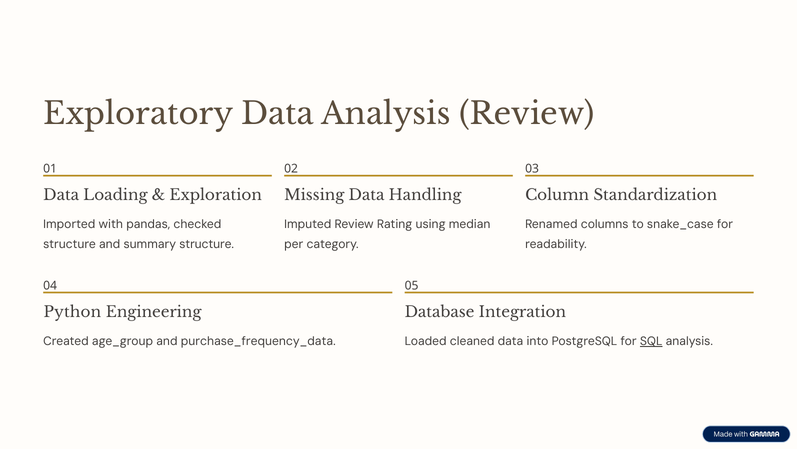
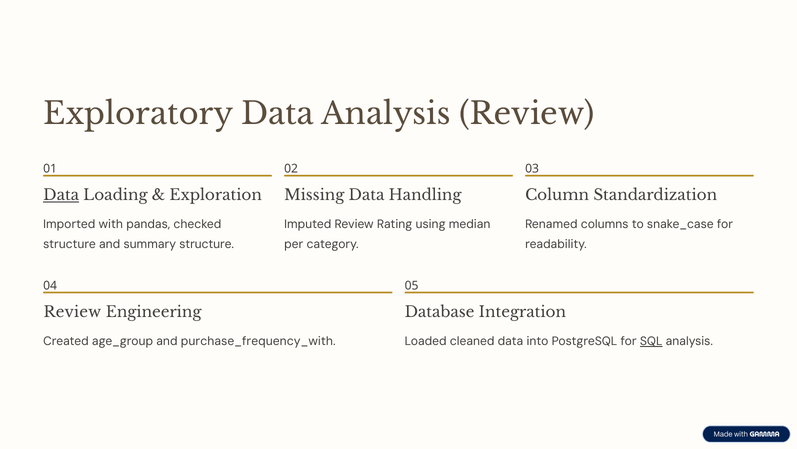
Data at (61, 195) underline: none -> present
Python at (72, 312): Python -> Review
purchase_frequency_data: purchase_frequency_data -> purchase_frequency_with
